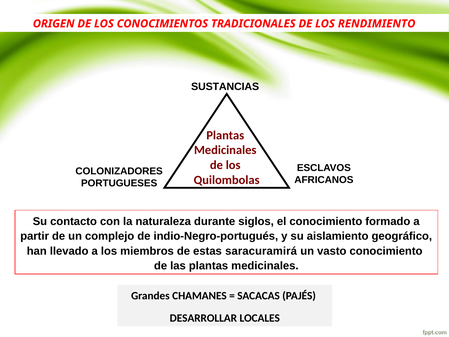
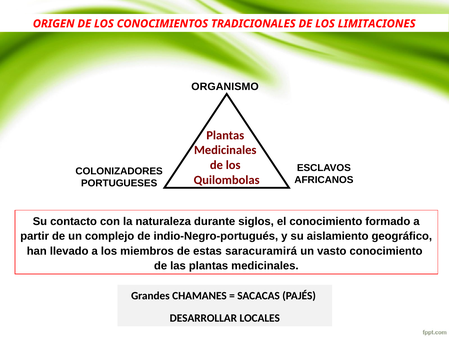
RENDIMIENTO: RENDIMIENTO -> LIMITACIONES
SUSTANCIAS: SUSTANCIAS -> ORGANISMO
